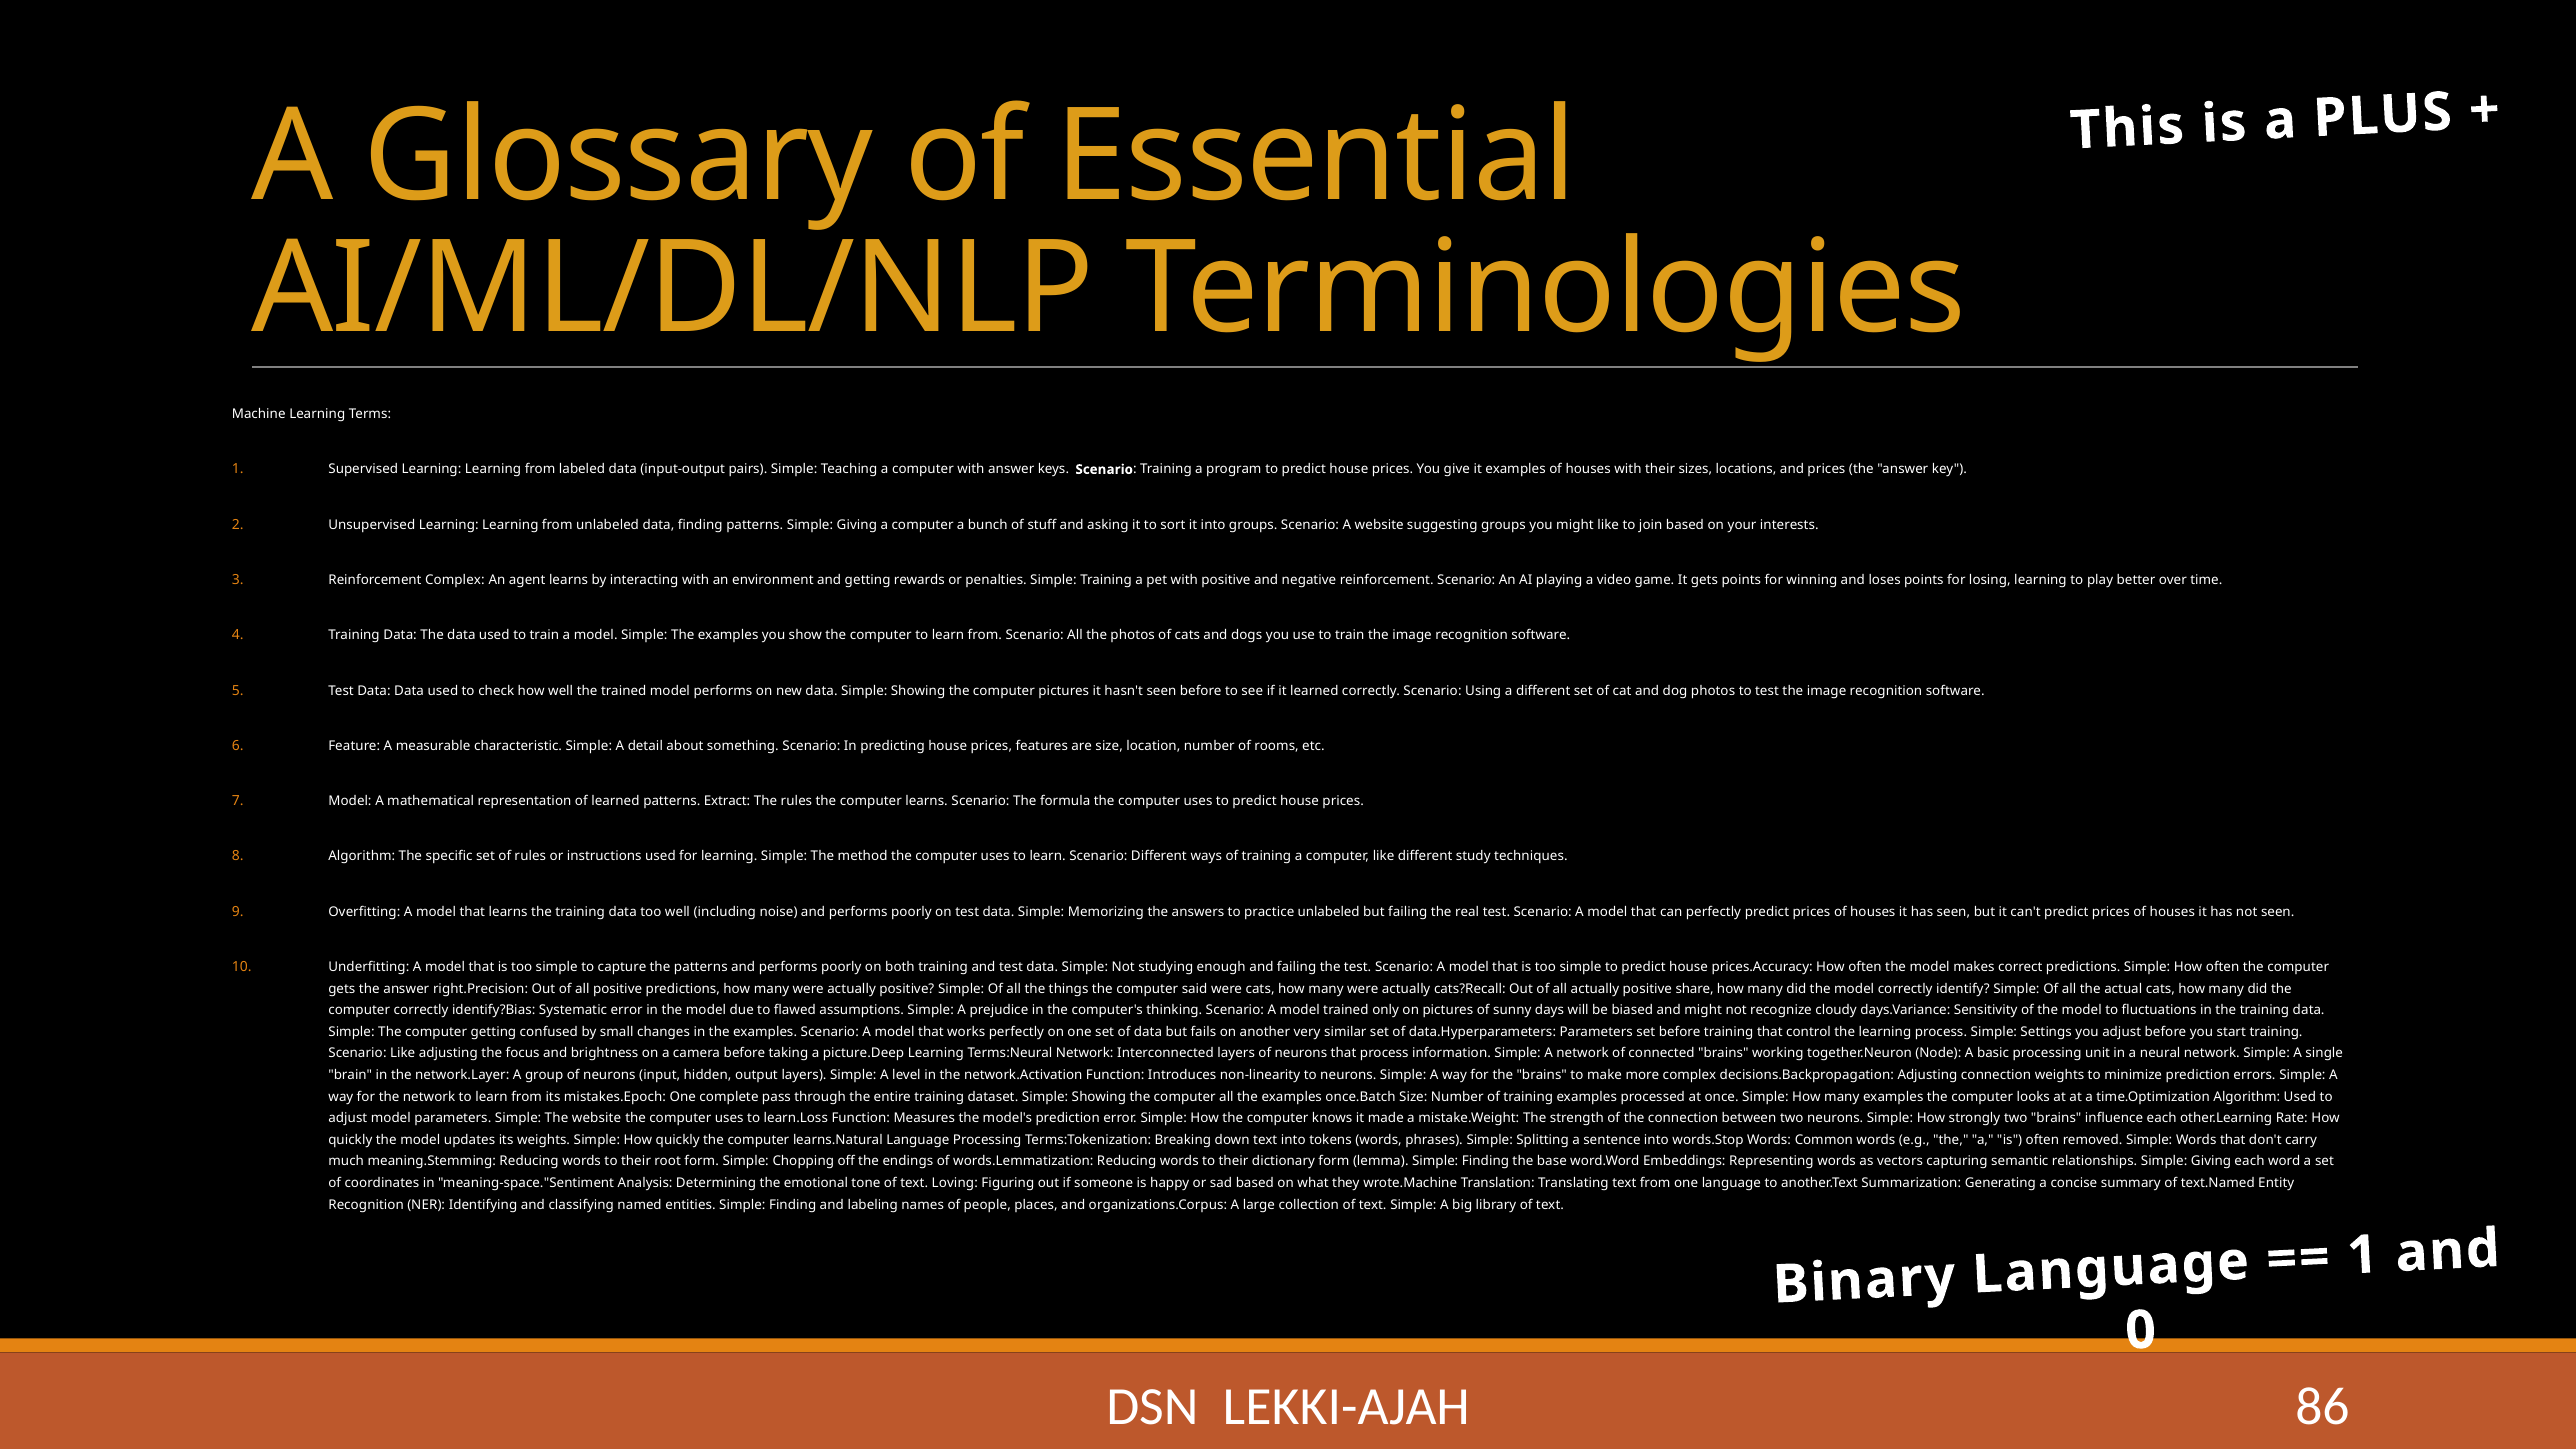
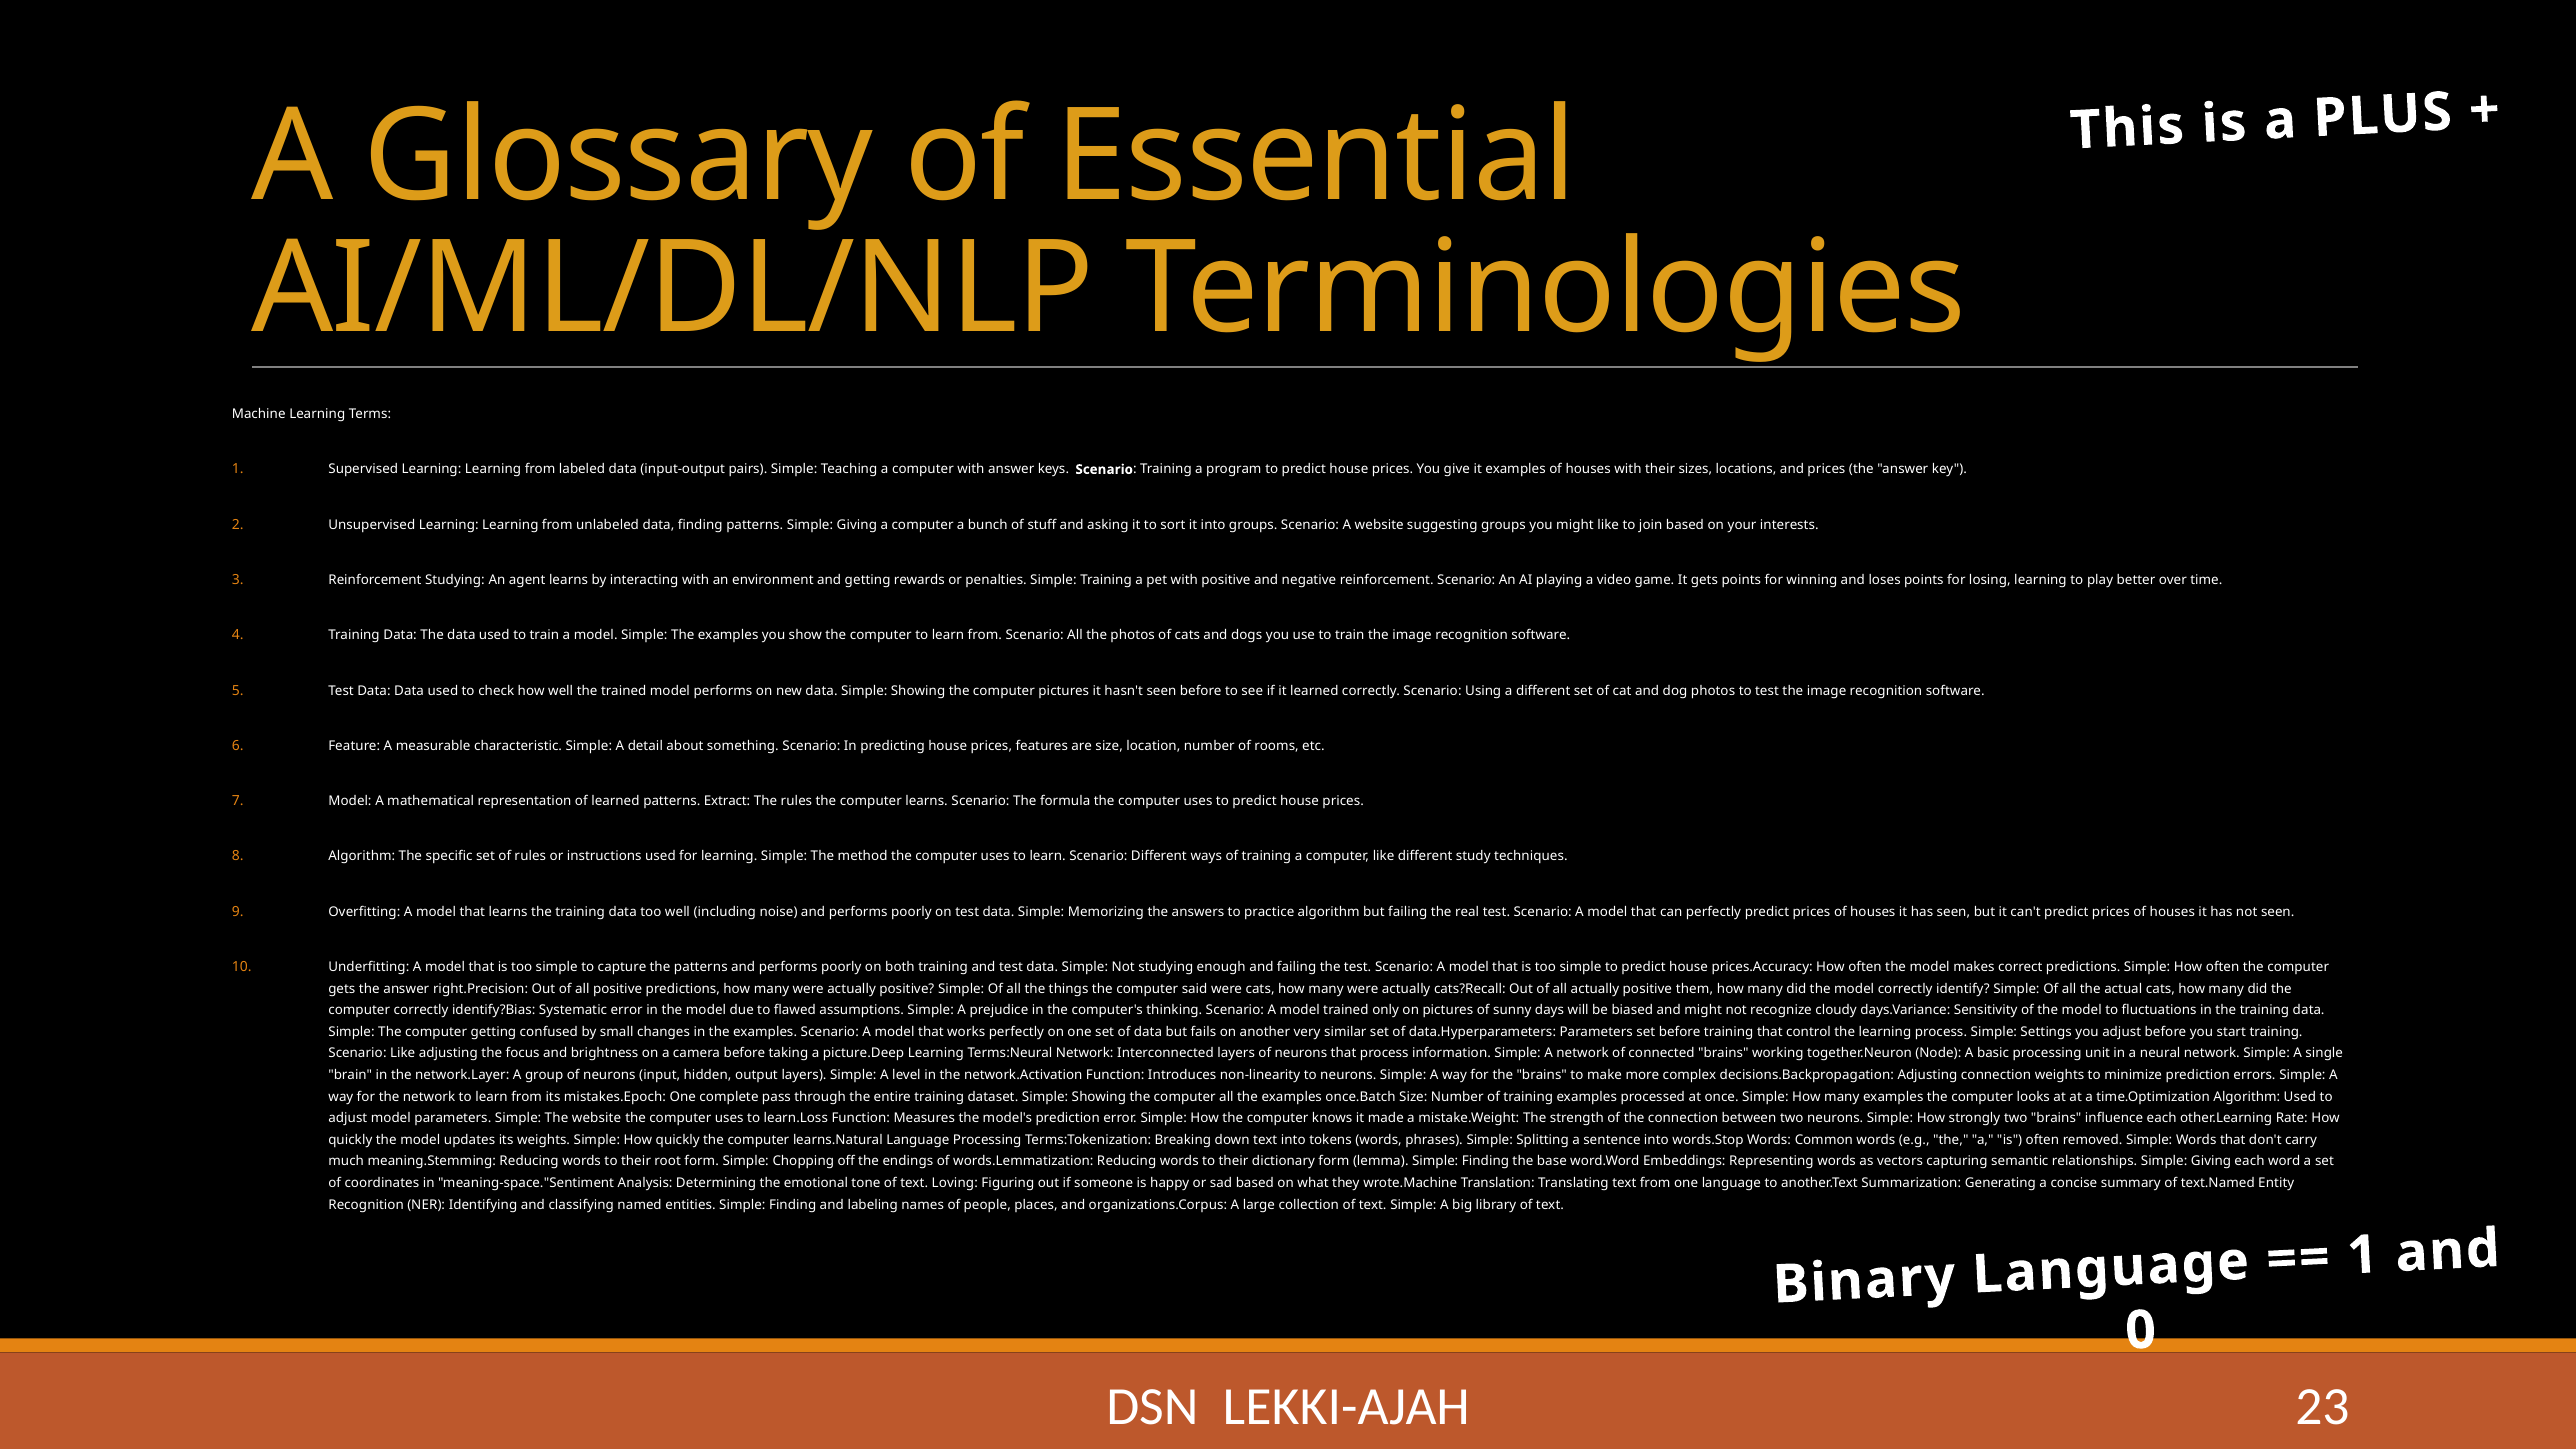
Reinforcement Complex: Complex -> Studying
practice unlabeled: unlabeled -> algorithm
share: share -> them
86: 86 -> 23
